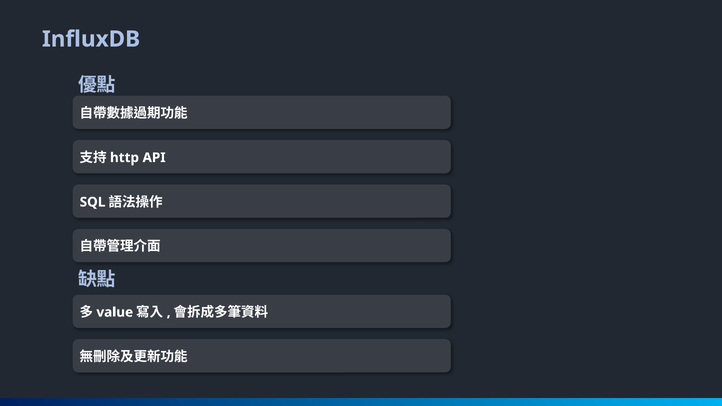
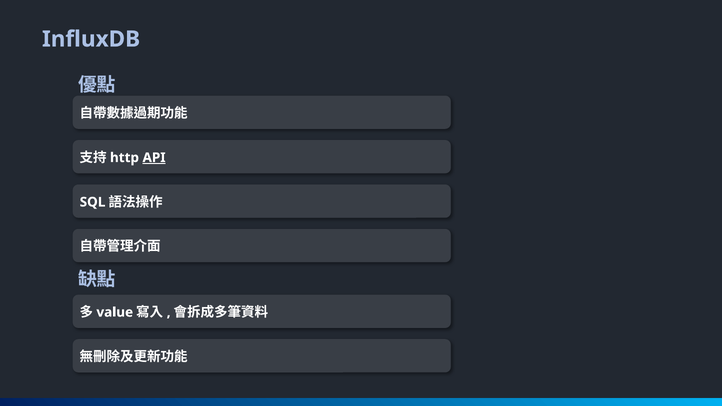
API underline: none -> present
